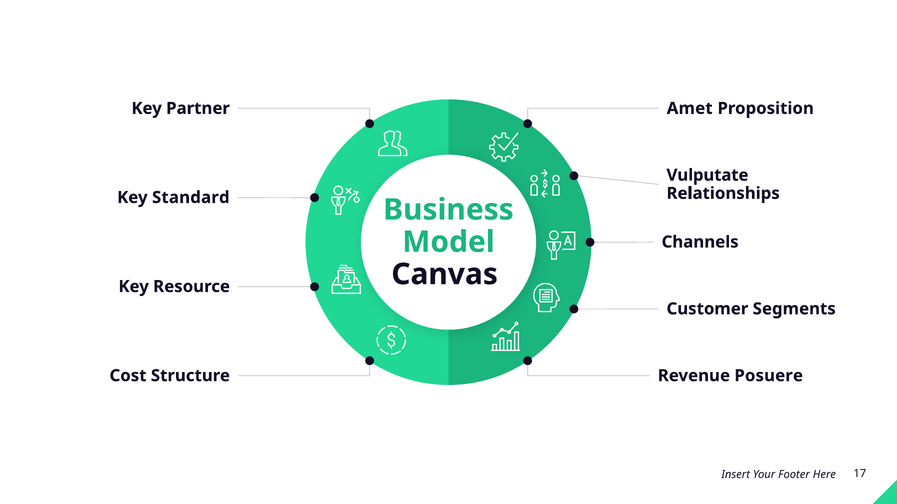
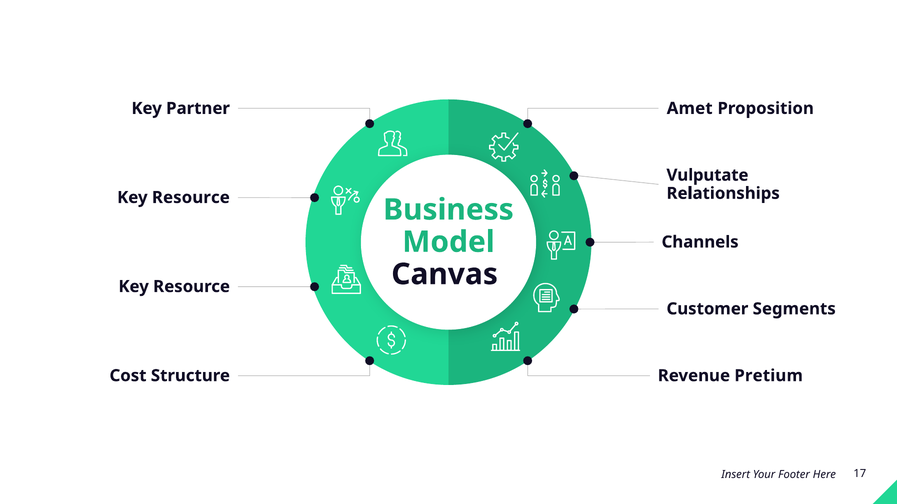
Standard at (191, 198): Standard -> Resource
Posuere: Posuere -> Pretium
